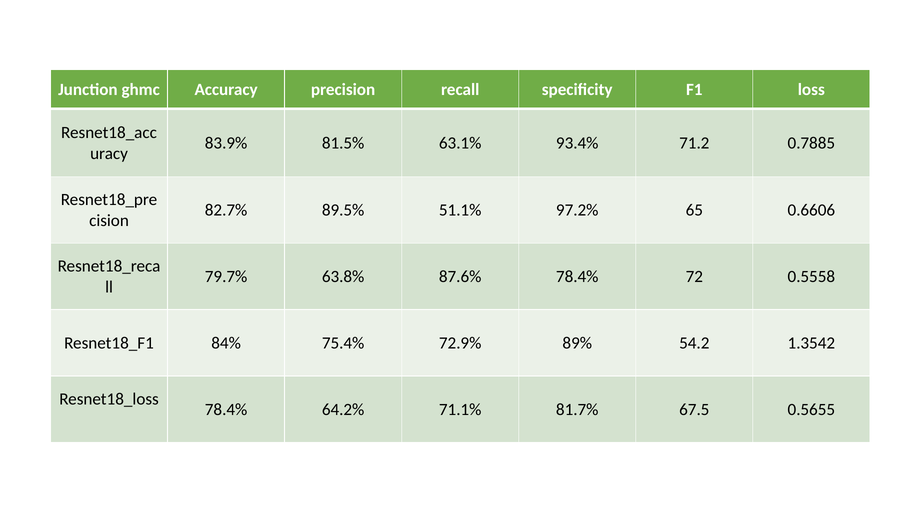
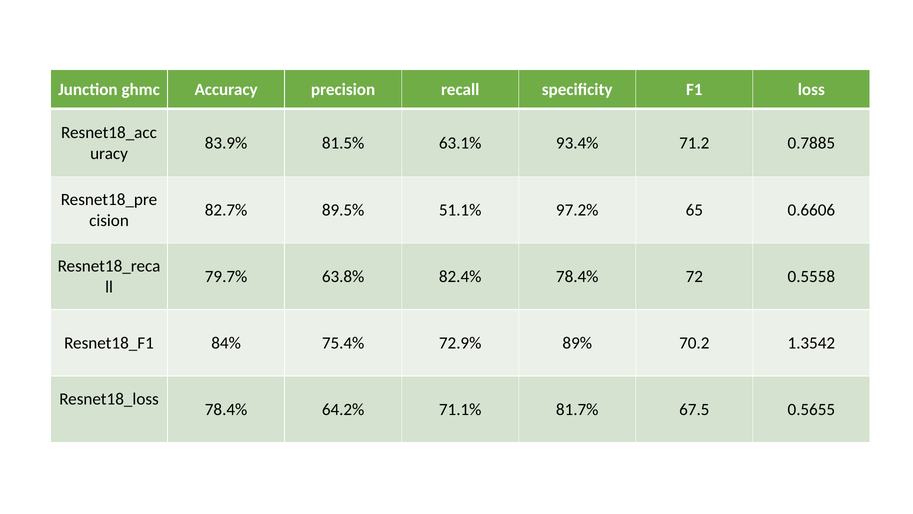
87.6%: 87.6% -> 82.4%
54.2: 54.2 -> 70.2
